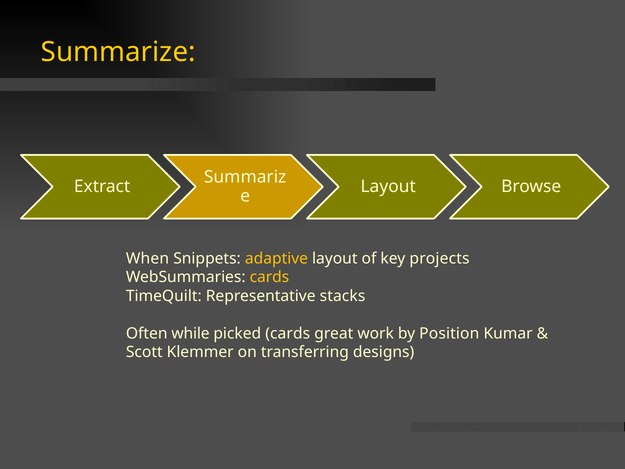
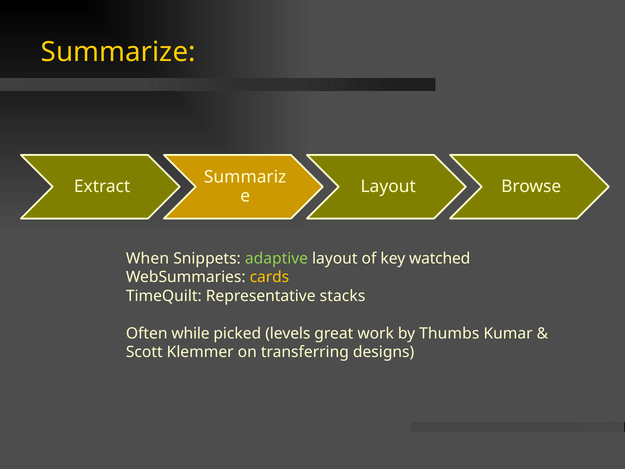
adaptive colour: yellow -> light green
projects: projects -> watched
picked cards: cards -> levels
Position: Position -> Thumbs
